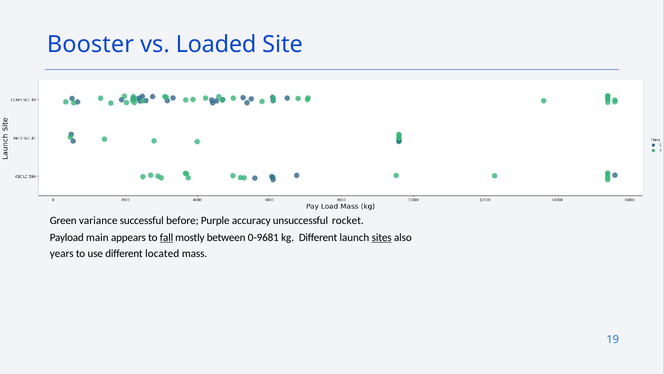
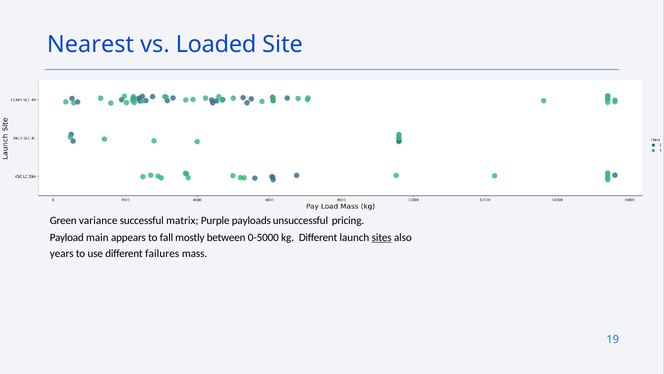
Booster: Booster -> Nearest
before: before -> matrix
accuracy: accuracy -> payloads
rocket: rocket -> pricing
fall underline: present -> none
0-9681: 0-9681 -> 0-5000
located: located -> failures
